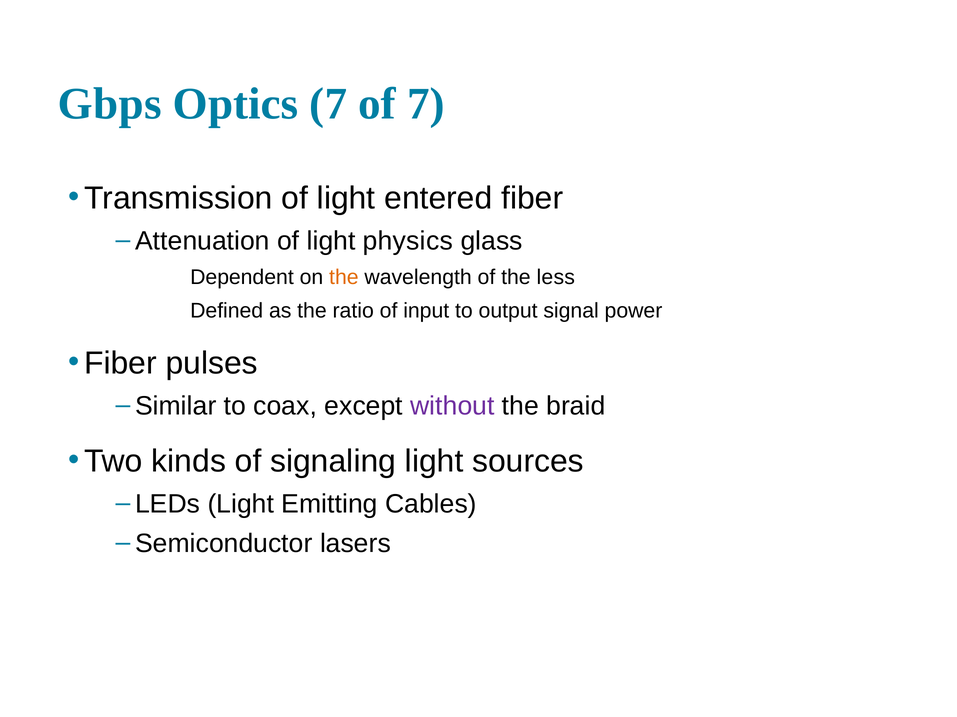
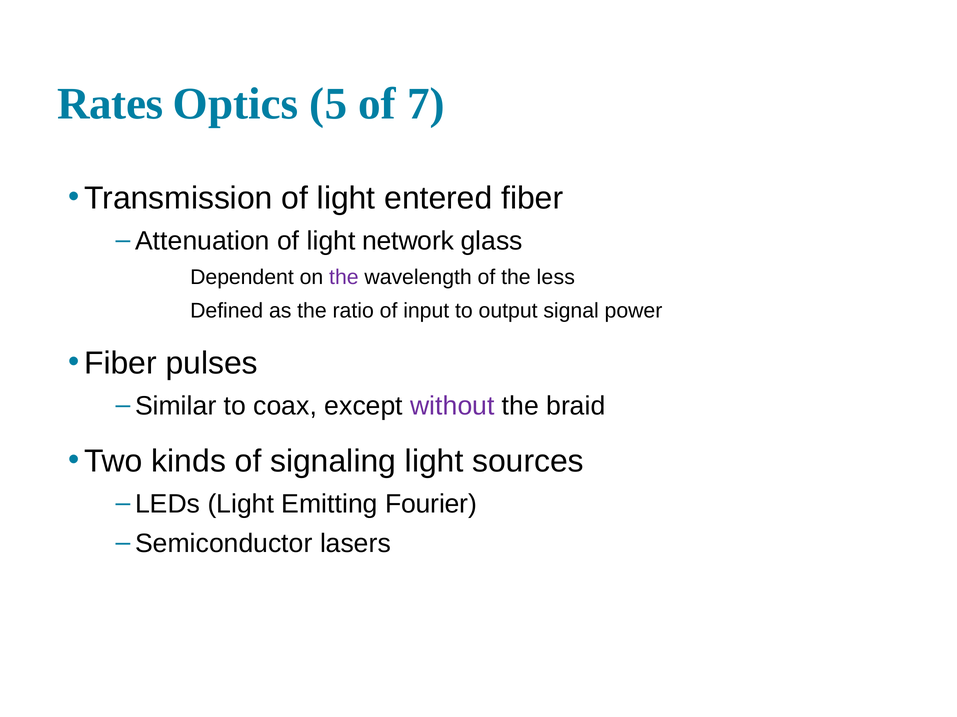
Gbps: Gbps -> Rates
Optics 7: 7 -> 5
physics: physics -> network
the at (344, 277) colour: orange -> purple
Cables: Cables -> Fourier
